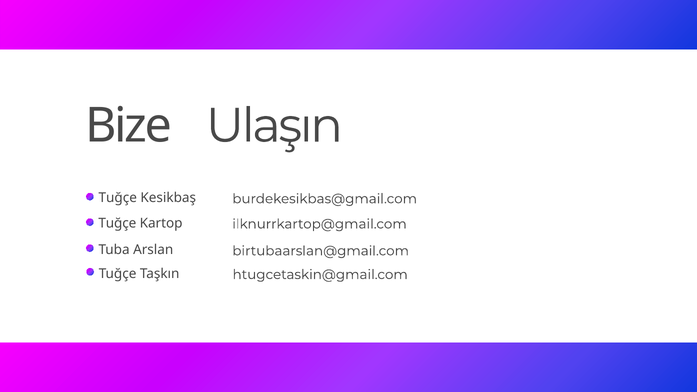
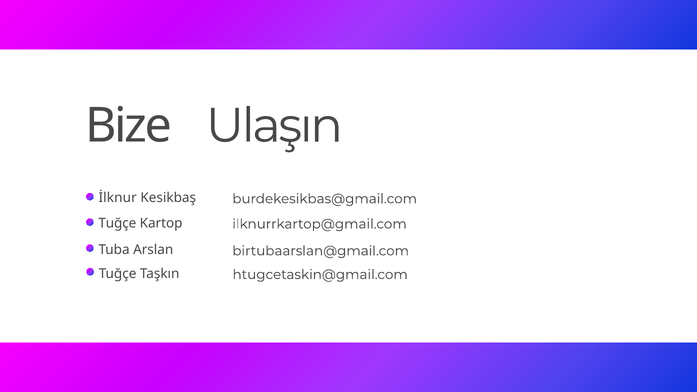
Tuğçe at (118, 198): Tuğçe -> İlknur
